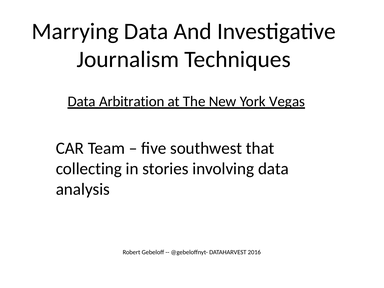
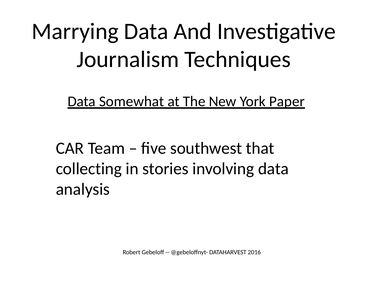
Arbitration: Arbitration -> Somewhat
Vegas: Vegas -> Paper
